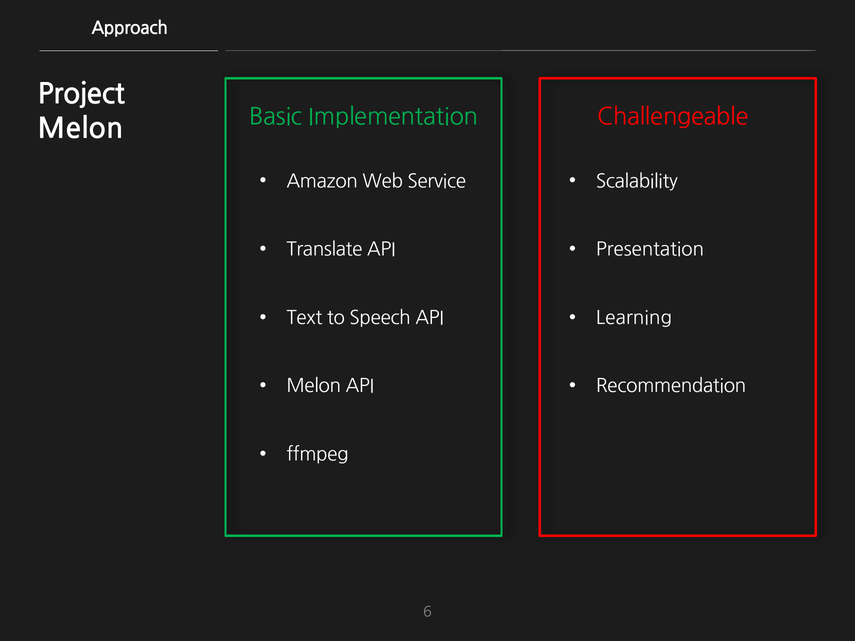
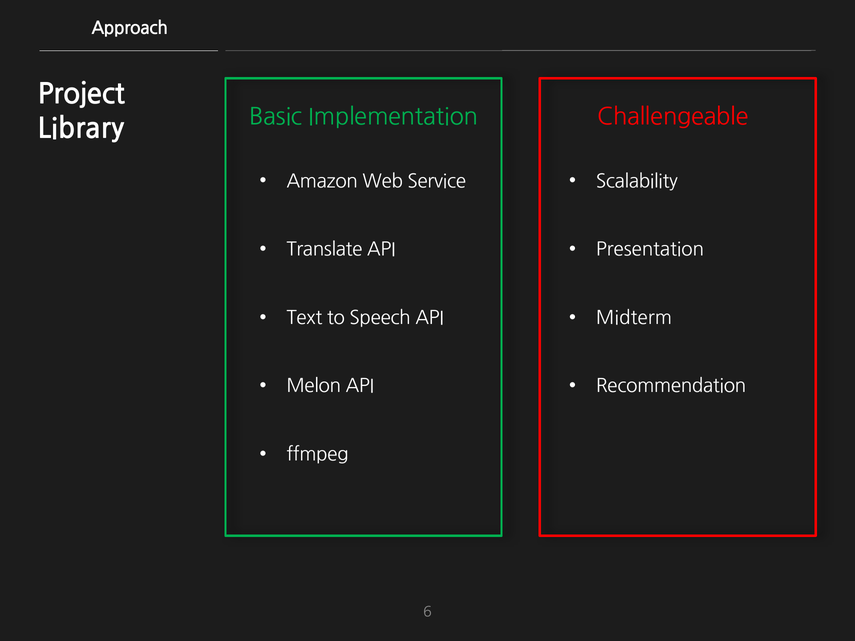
Melon at (81, 129): Melon -> Library
Learning: Learning -> Midterm
